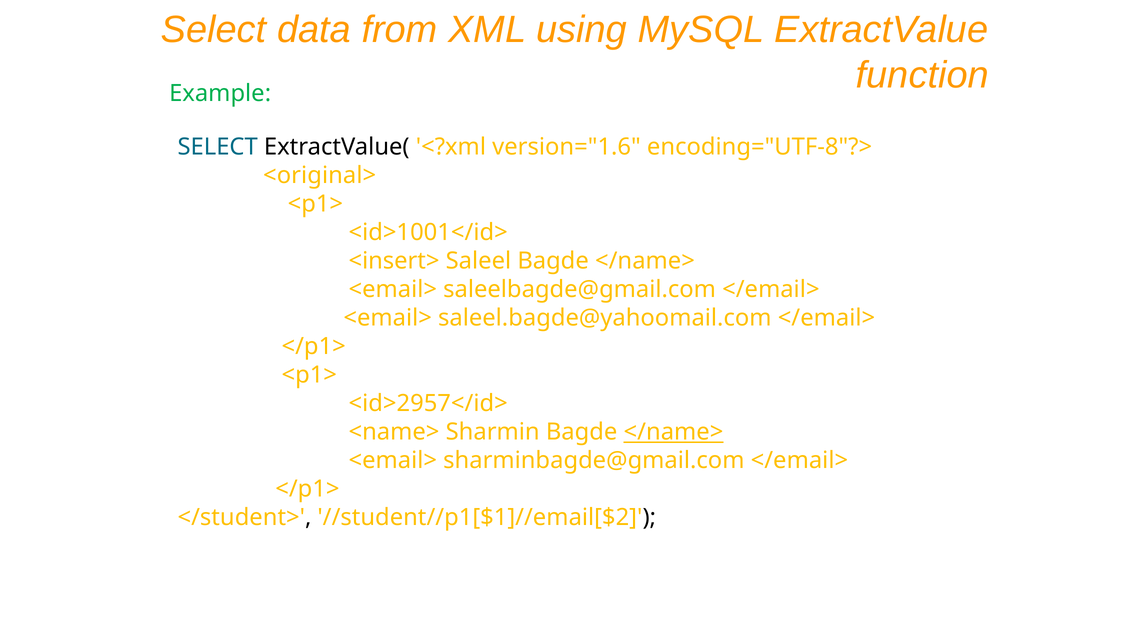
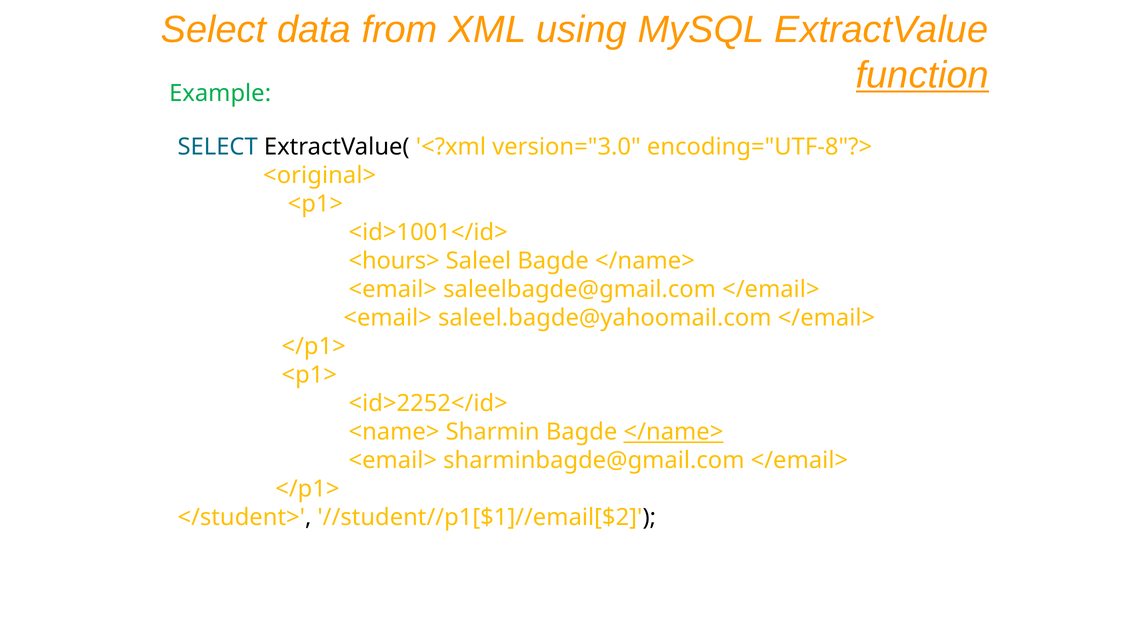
function underline: none -> present
version="1.6: version="1.6 -> version="3.0
<insert>: <insert> -> <hours>
<id>2957</id>: <id>2957</id> -> <id>2252</id>
